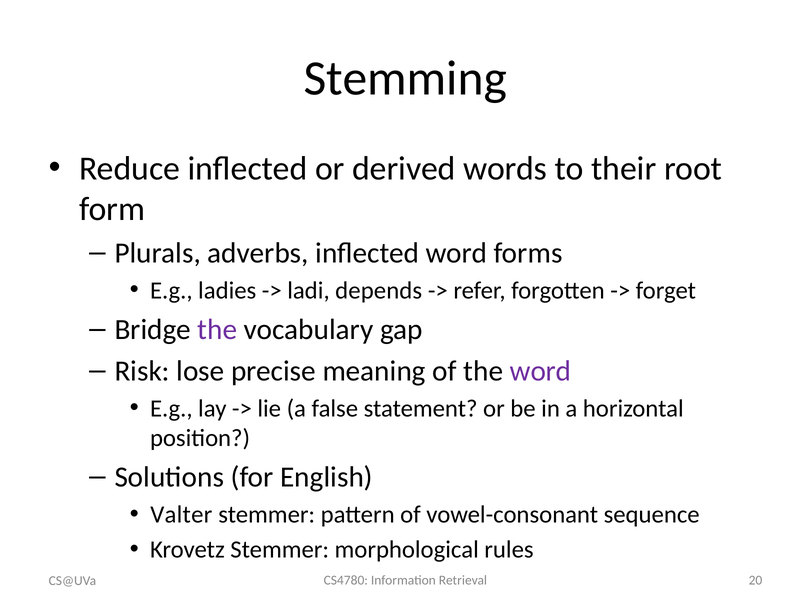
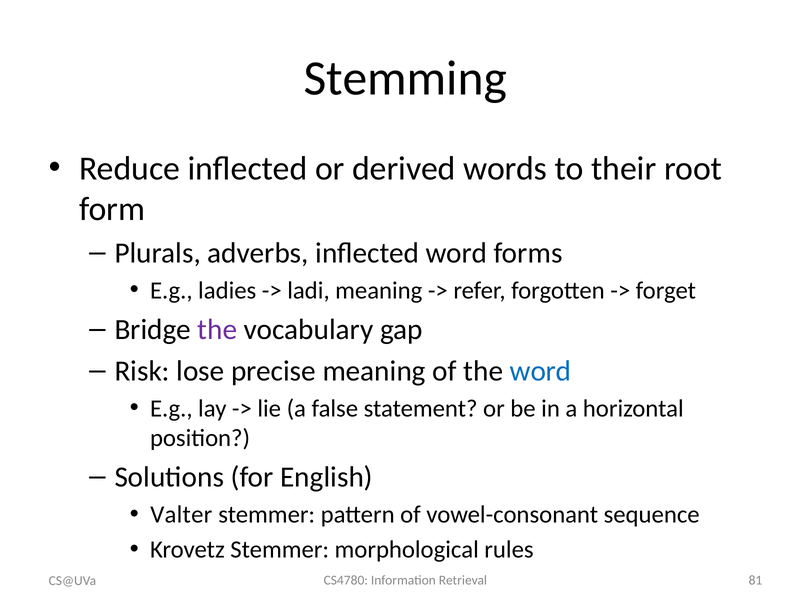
ladi depends: depends -> meaning
word at (541, 371) colour: purple -> blue
20: 20 -> 81
